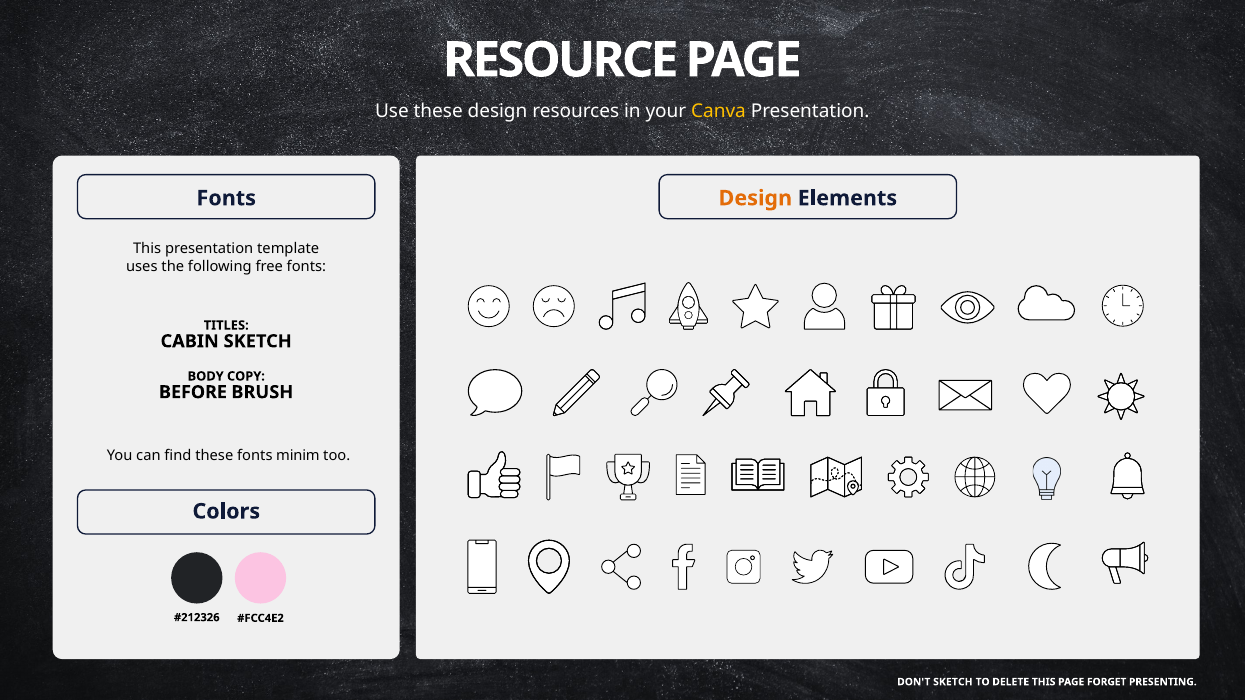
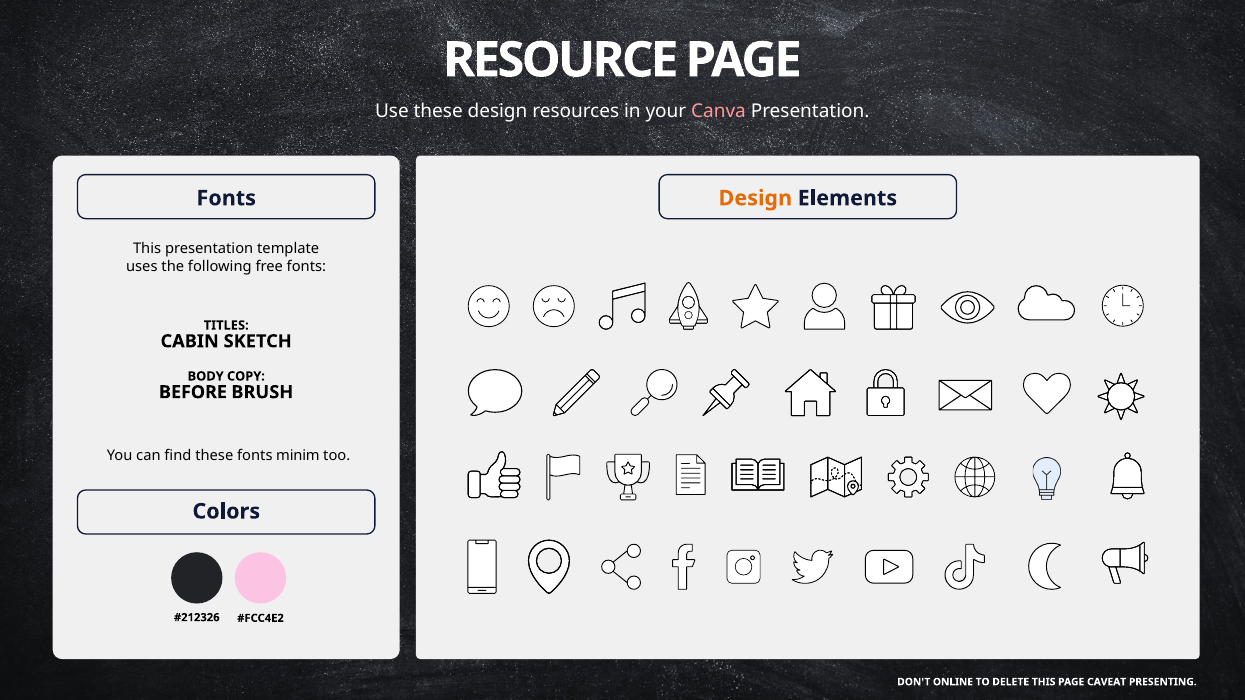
Canva colour: yellow -> pink
DON'T SKETCH: SKETCH -> ONLINE
FORGET: FORGET -> CAVEAT
